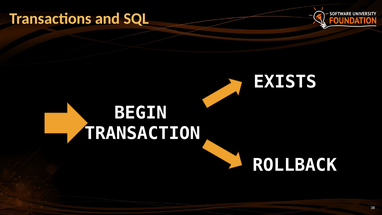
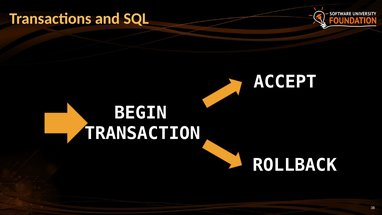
EXISTS: EXISTS -> ACCEPT
